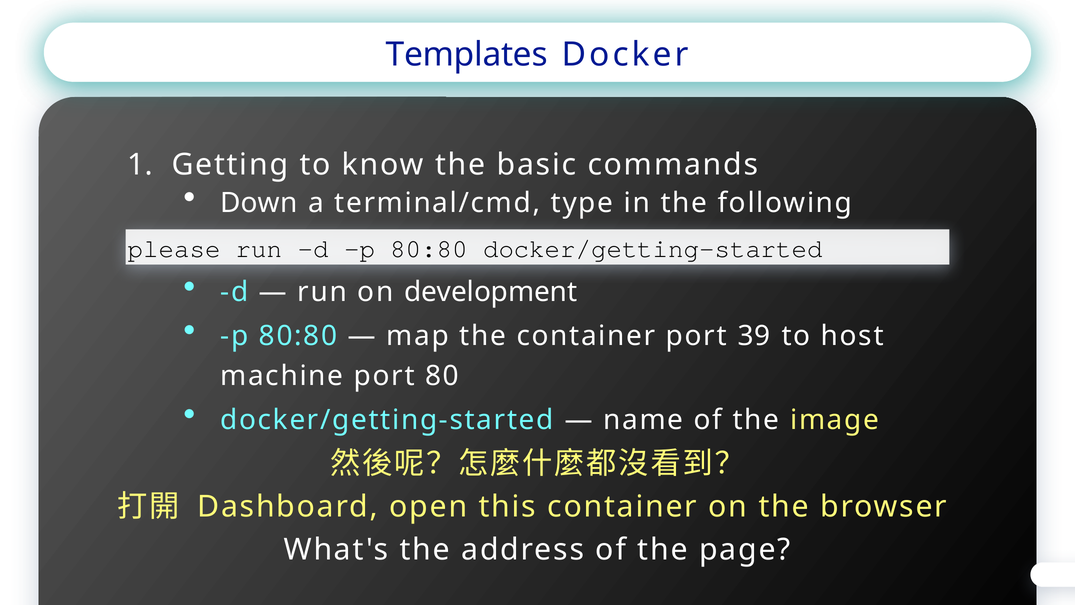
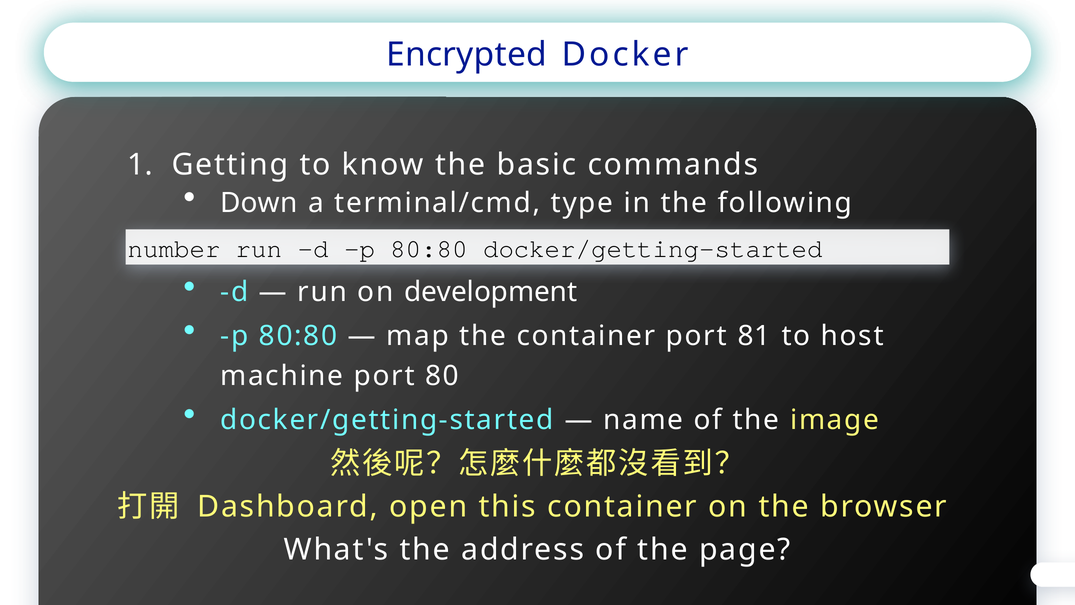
Templates: Templates -> Encrypted
please: please -> number
39: 39 -> 81
